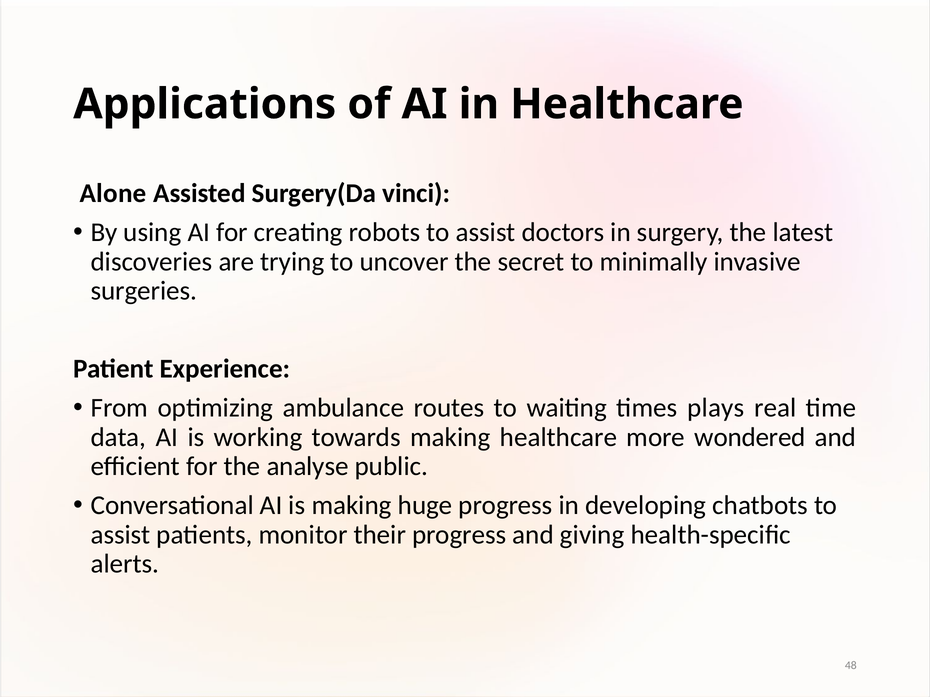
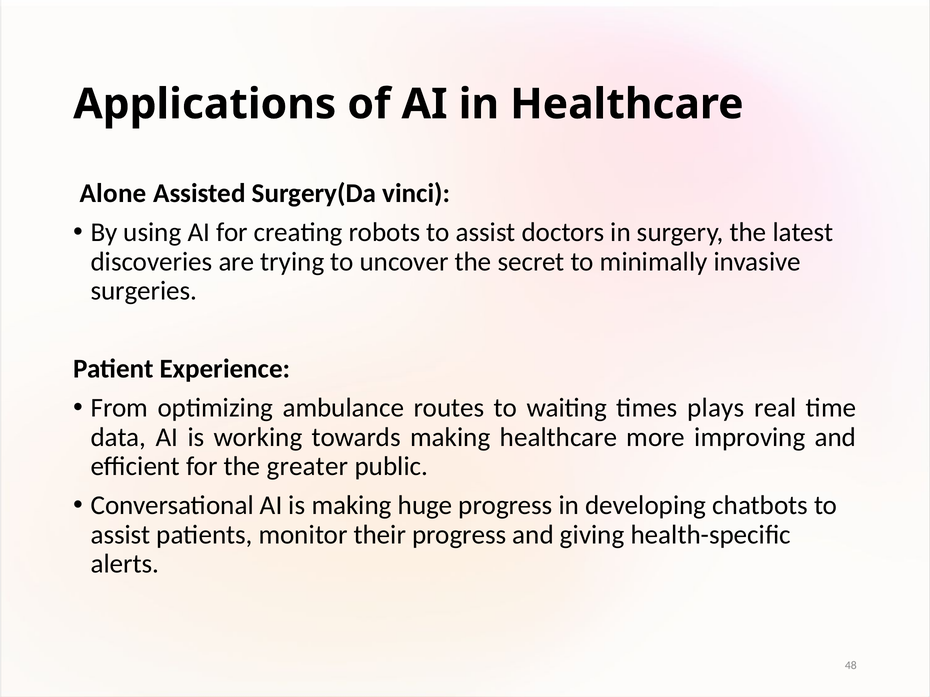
wondered: wondered -> improving
analyse: analyse -> greater
